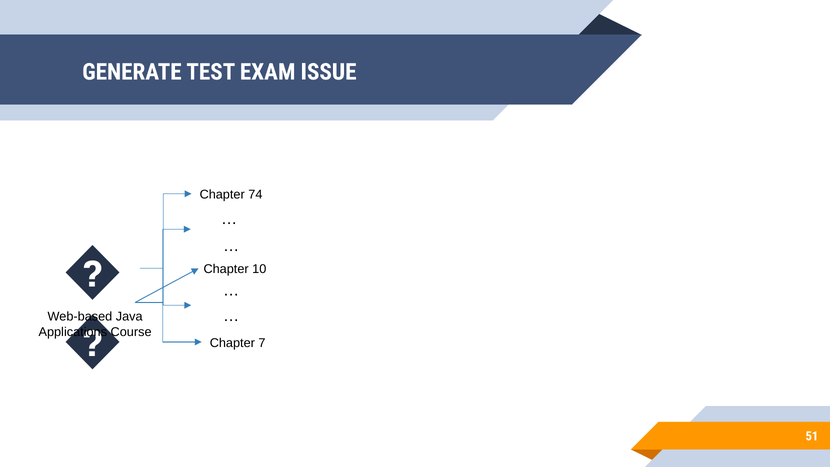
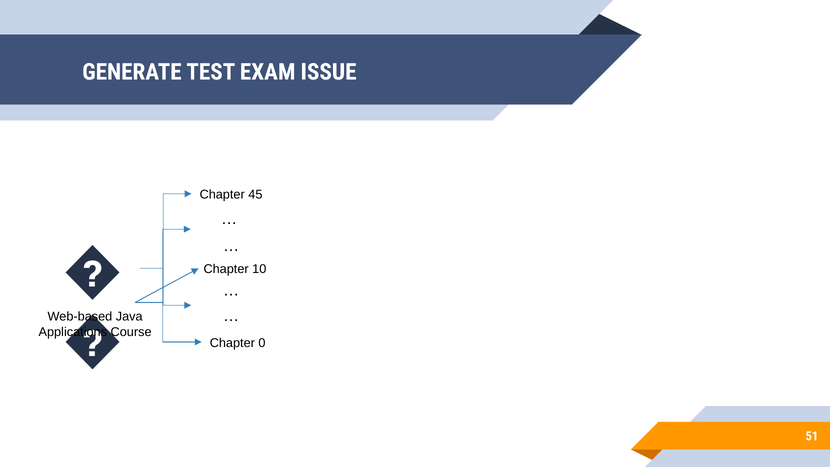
74: 74 -> 45
7: 7 -> 0
